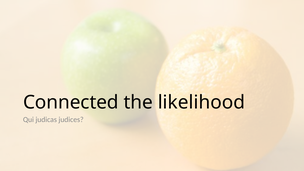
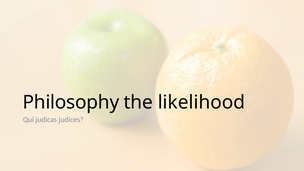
Connected: Connected -> Philosophy
